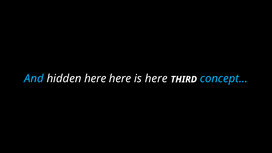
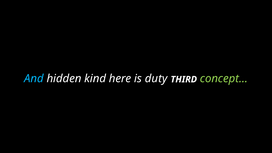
hidden here: here -> kind
is here: here -> duty
concept… colour: light blue -> light green
